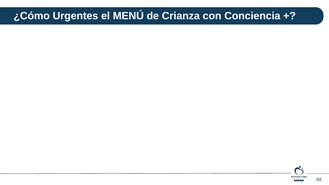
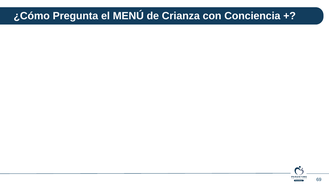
Urgentes: Urgentes -> Pregunta
